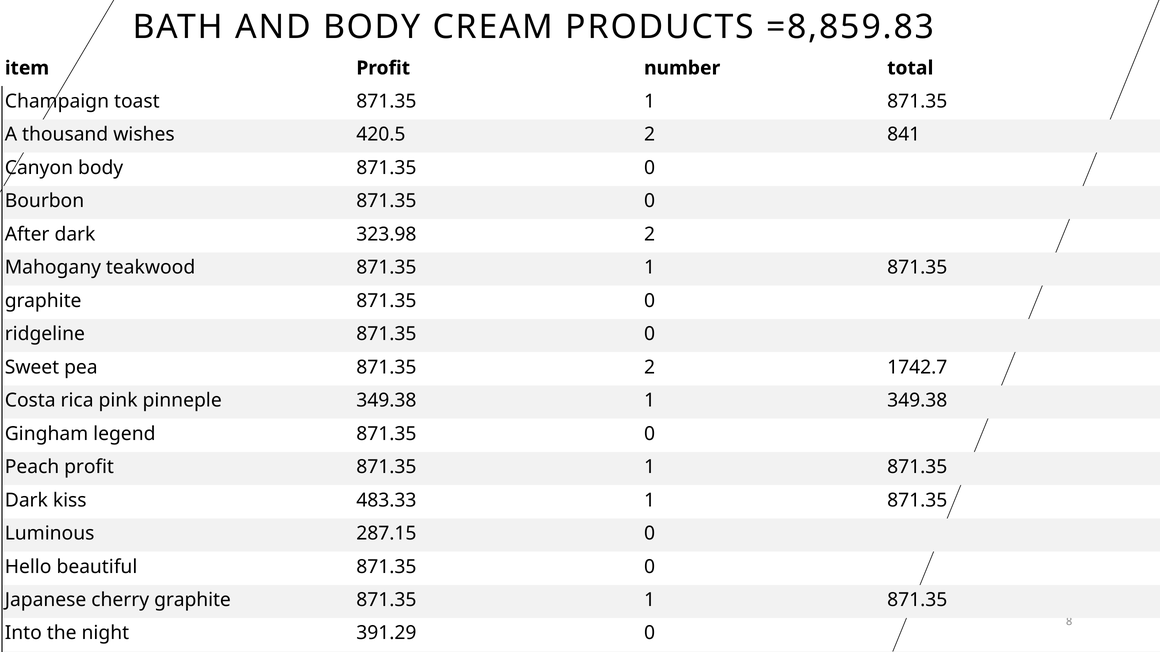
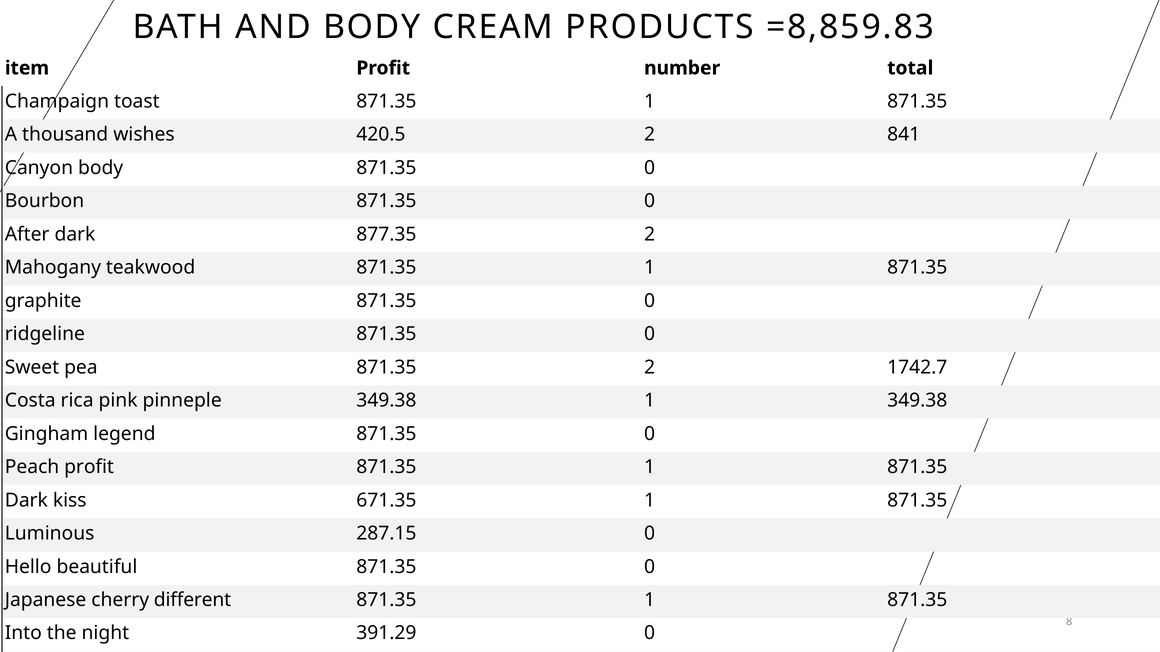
323.98: 323.98 -> 877.35
483.33: 483.33 -> 671.35
cherry graphite: graphite -> different
